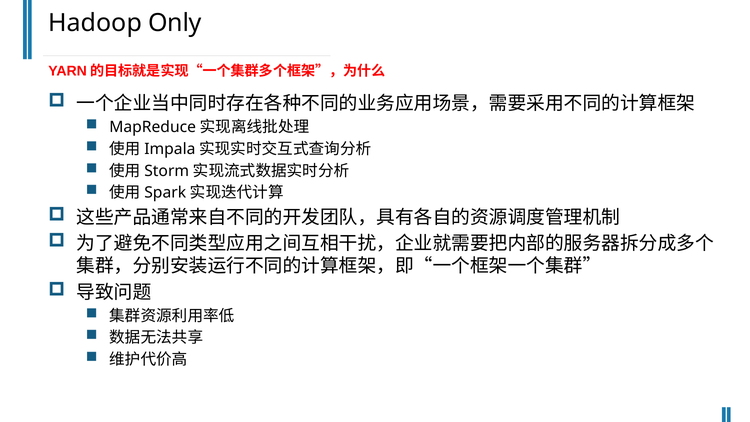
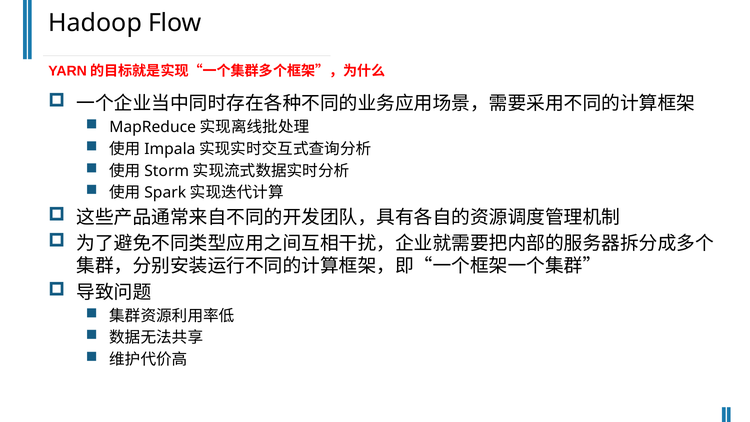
Only: Only -> Flow
